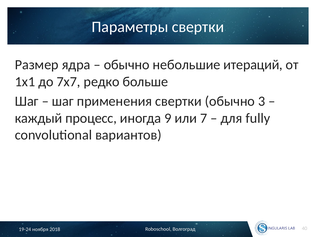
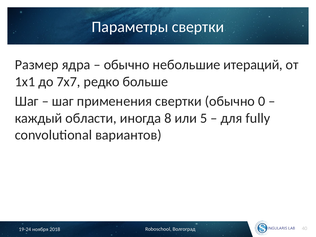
обычно 3: 3 -> 0
процесс: процесс -> области
9: 9 -> 8
7: 7 -> 5
